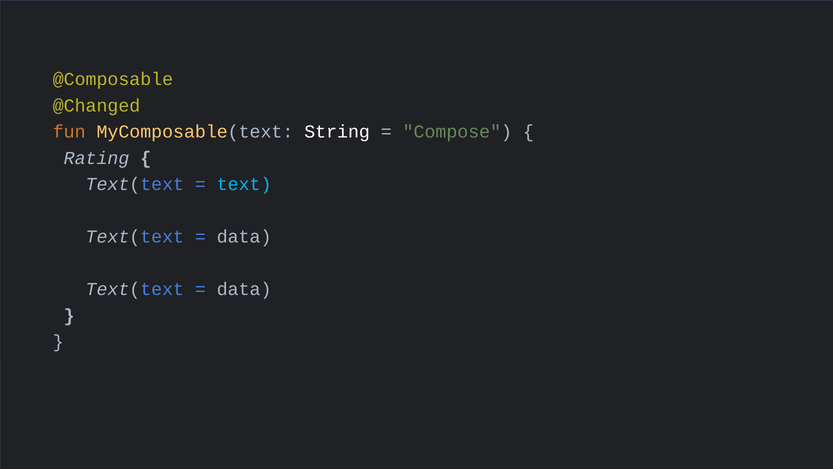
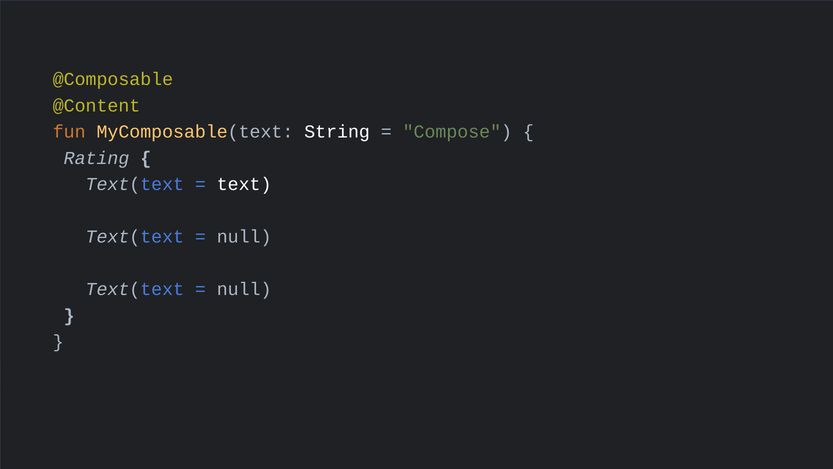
@Changed: @Changed -> @Content
text colour: light blue -> white
data at (244, 237): data -> null
data at (244, 289): data -> null
